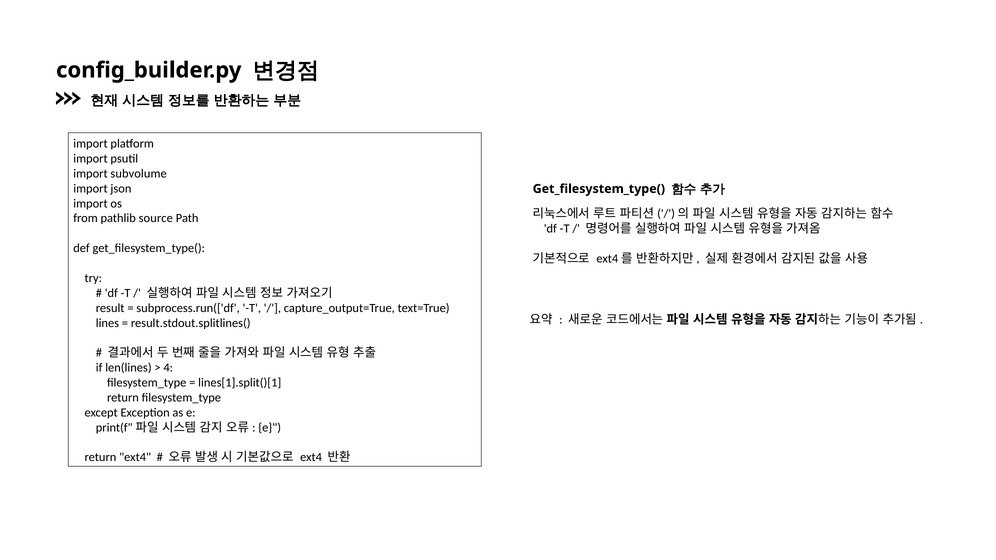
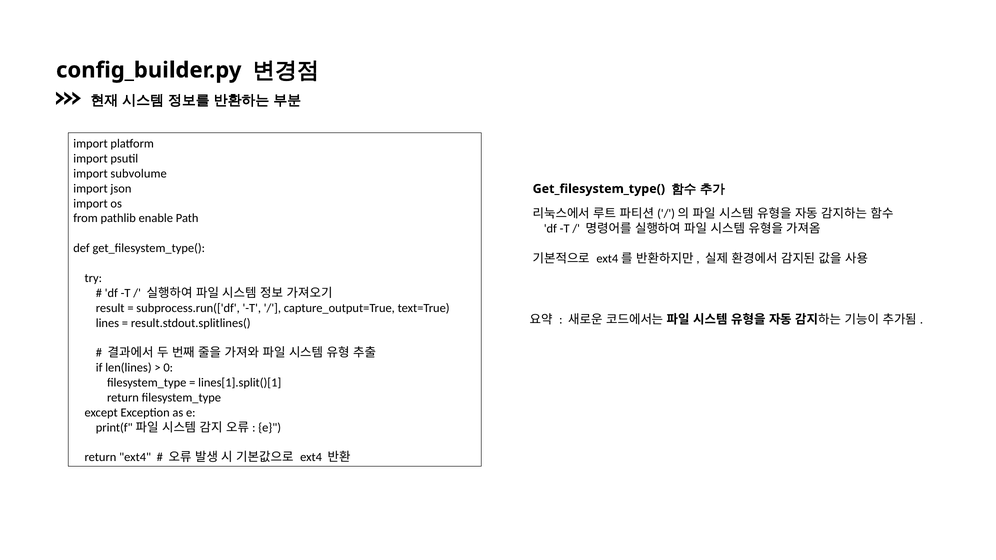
source: source -> enable
4: 4 -> 0
